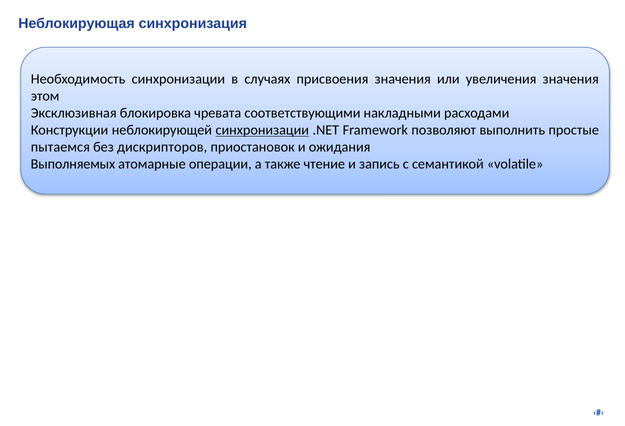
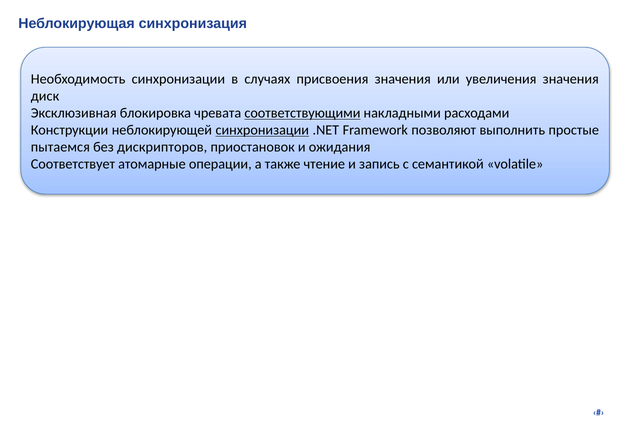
этом: этом -> диск
соответствующими underline: none -> present
Выполняемых: Выполняемых -> Соответствует
